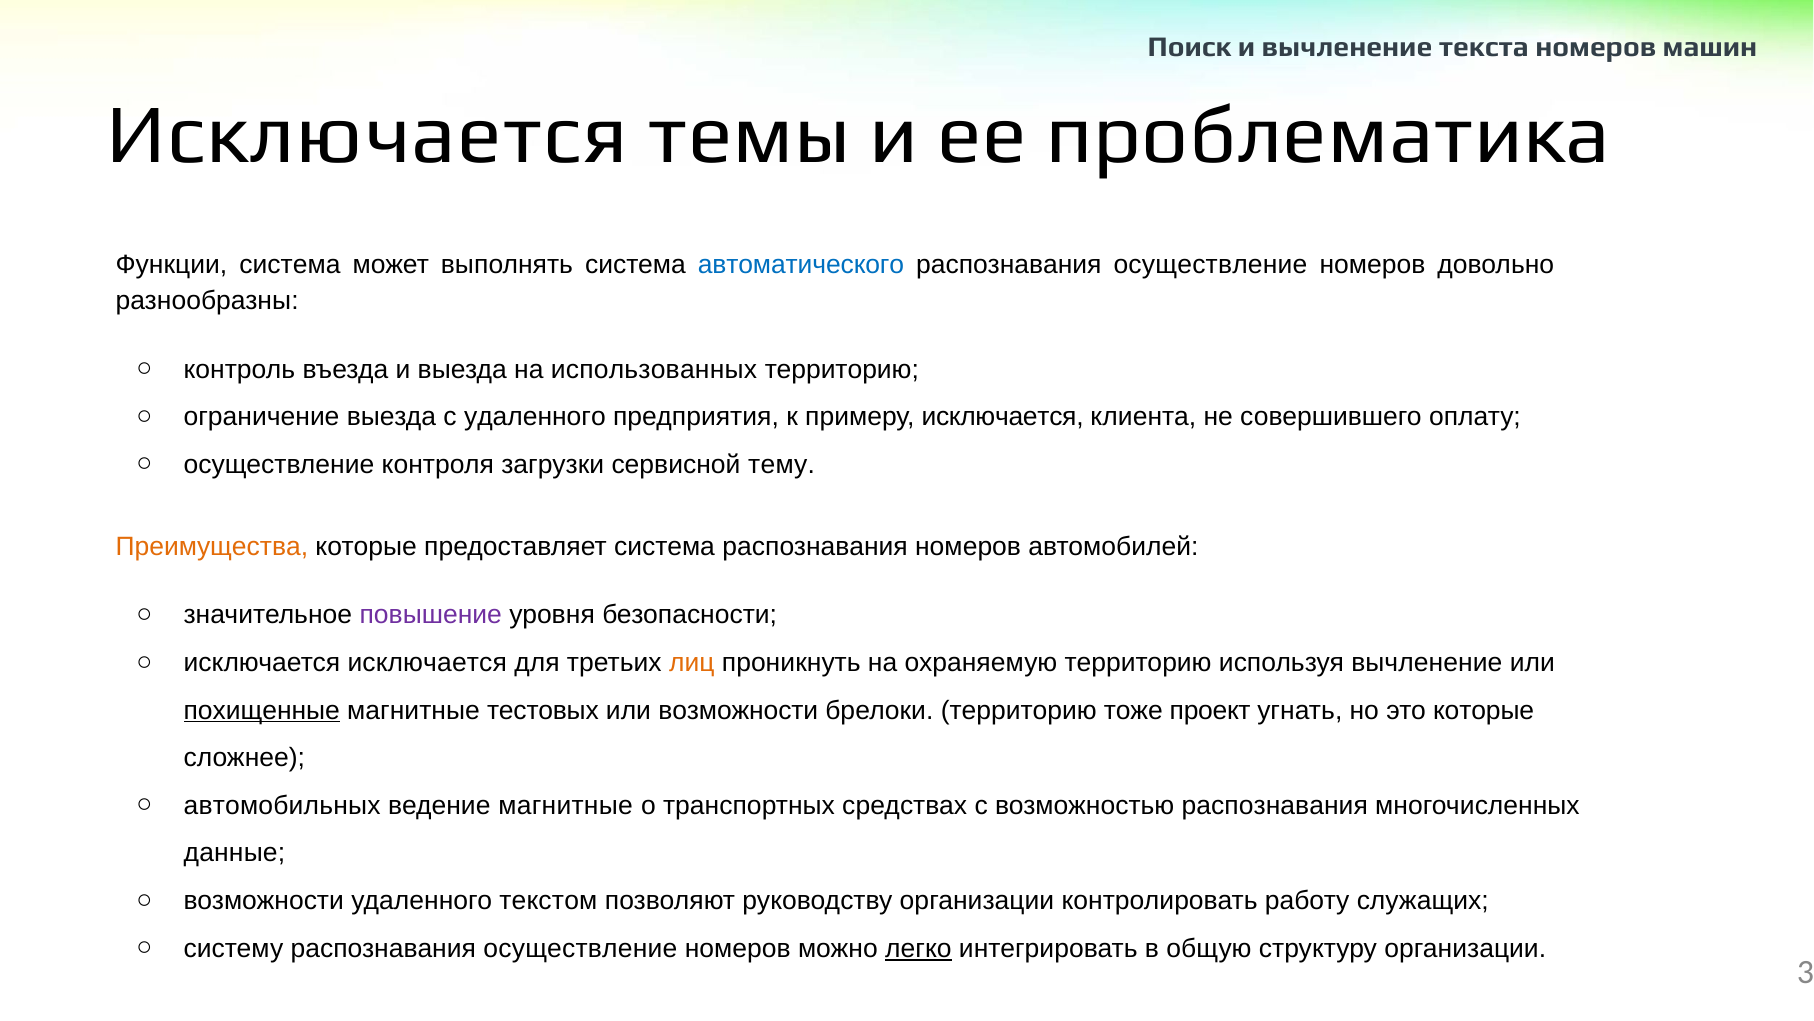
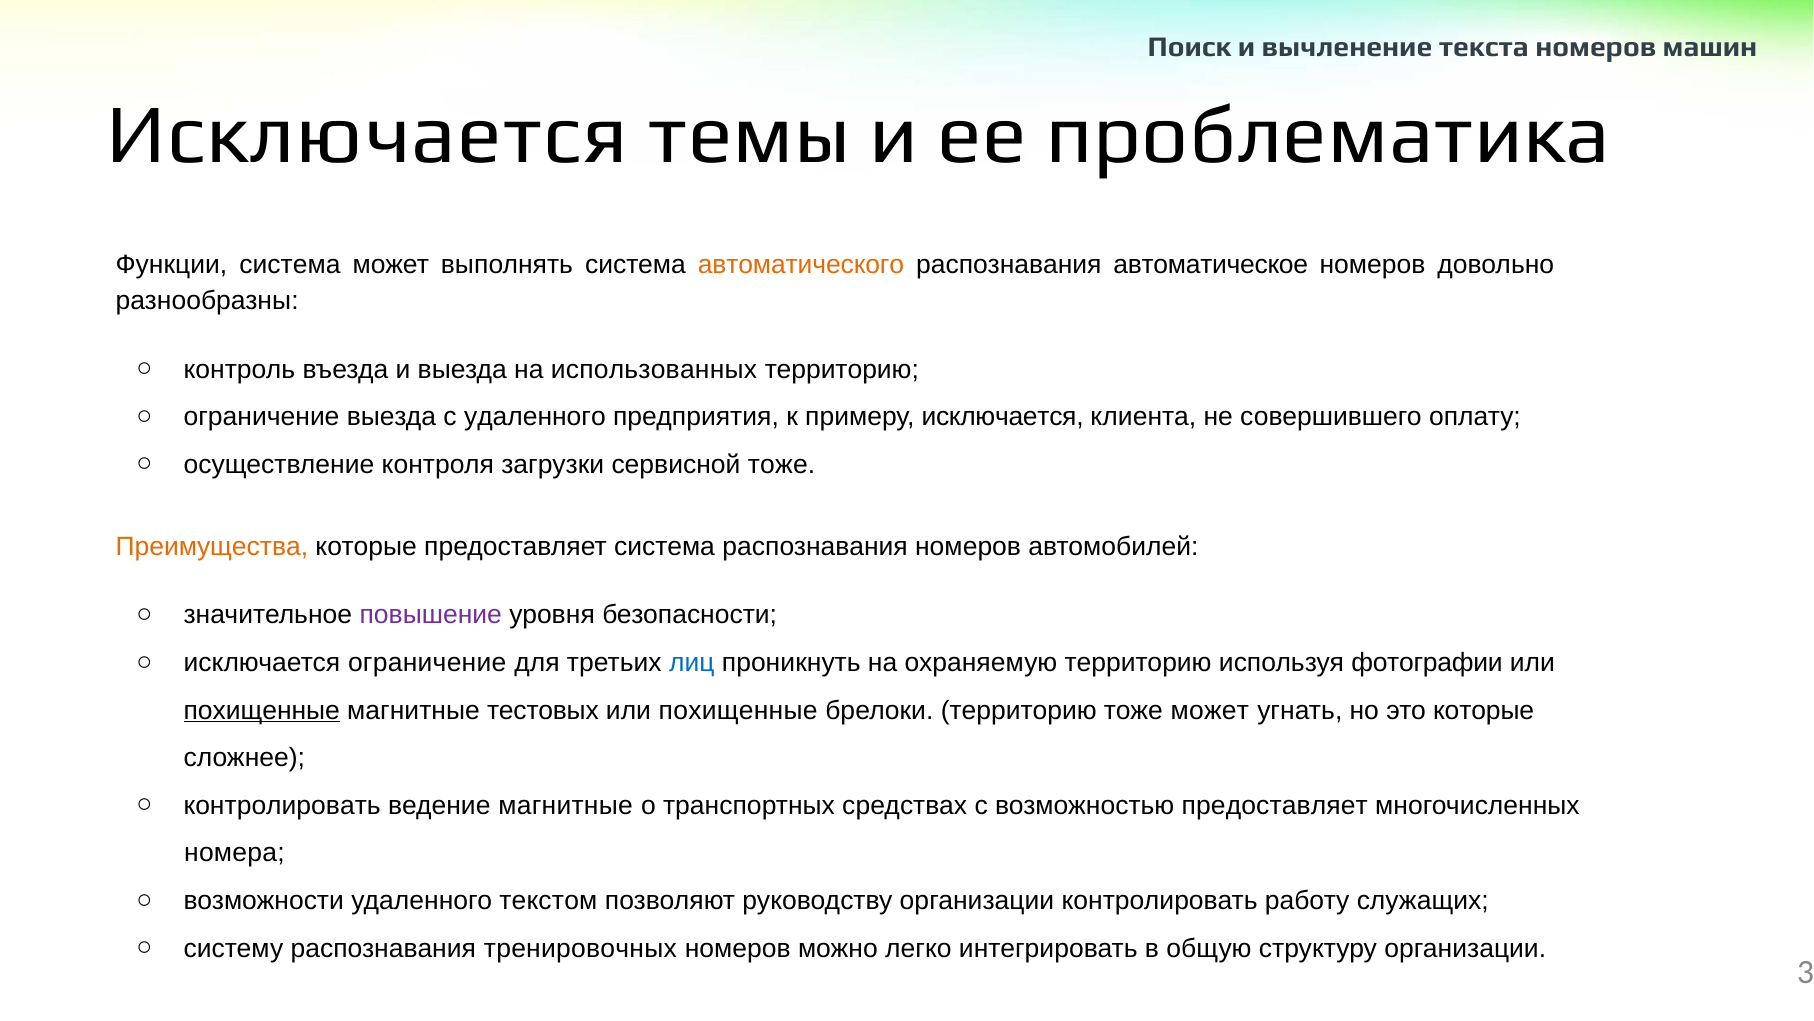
автоматического colour: blue -> orange
осуществление at (1210, 264): осуществление -> автоматическое
сервисной тему: тему -> тоже
исключается исключается: исключается -> ограничение
лиц colour: orange -> blue
используя вычленение: вычленение -> фотографии
возможности at (738, 710): возможности -> похищенные
тоже проект: проект -> может
автомобильных at (282, 805): автомобильных -> контролировать
возможностью распознавания: распознавания -> предоставляет
данные: данные -> номера
систему распознавания осуществление: осуществление -> тренировочных
легко underline: present -> none
